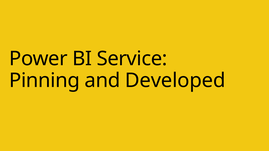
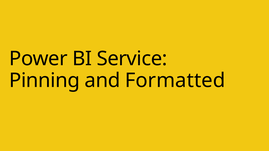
Developed: Developed -> Formatted
